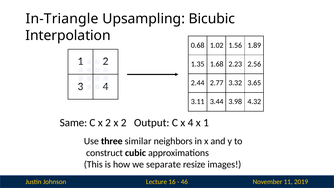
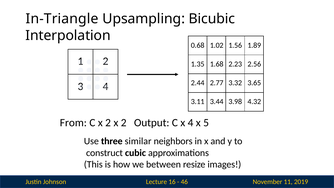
Same: Same -> From
x 1: 1 -> 5
separate: separate -> between
